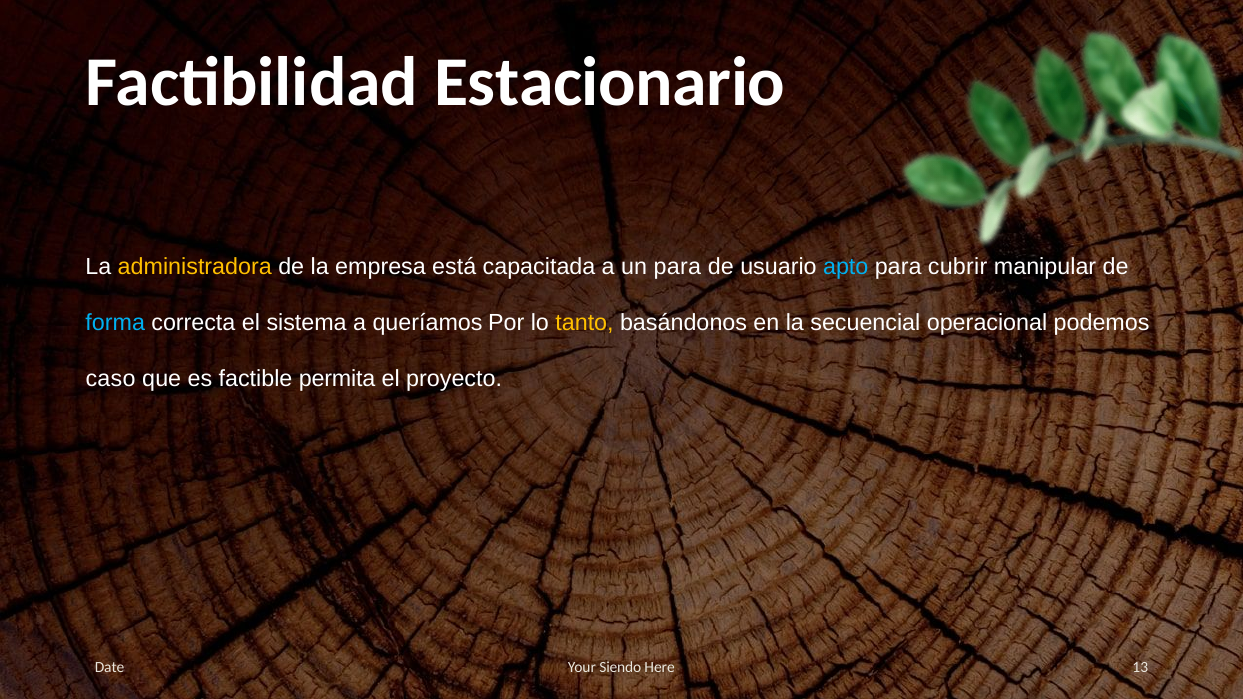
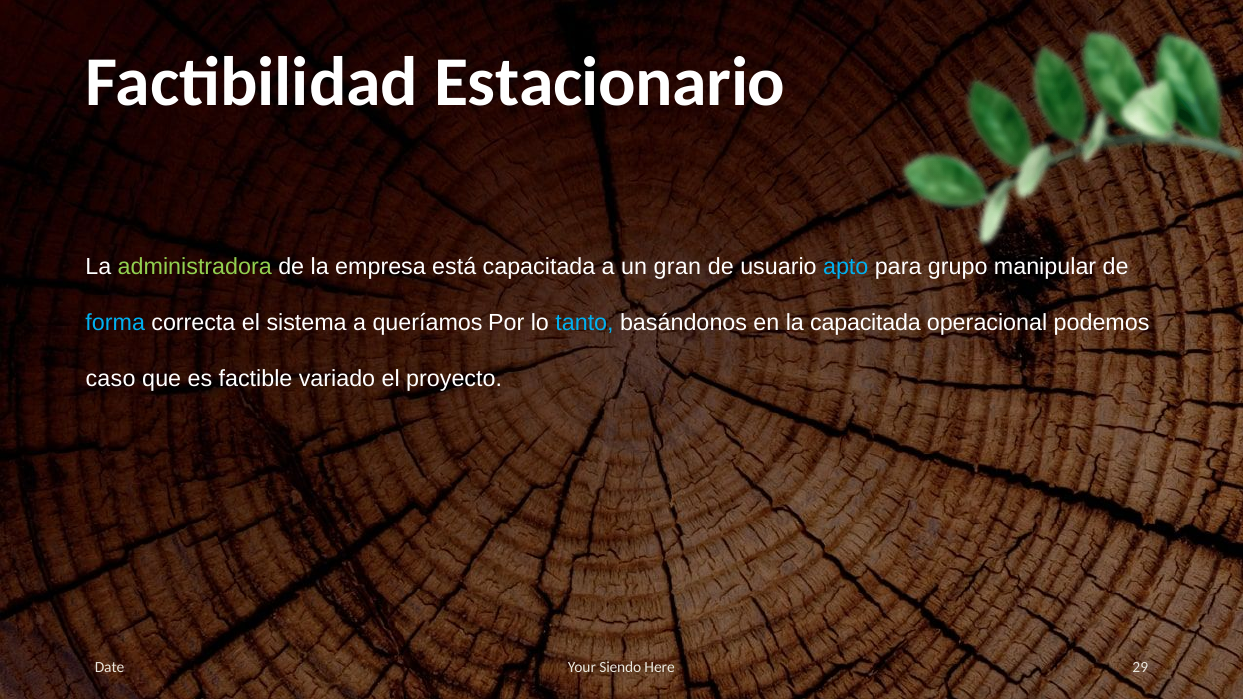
administradora colour: yellow -> light green
un para: para -> gran
cubrir: cubrir -> grupo
tanto colour: yellow -> light blue
la secuencial: secuencial -> capacitada
permita: permita -> variado
13: 13 -> 29
